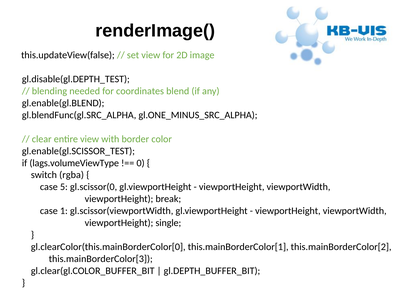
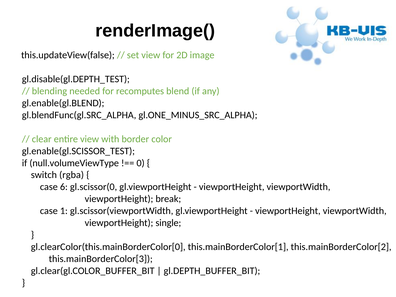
coordinates: coordinates -> recomputes
lags.volumeViewType: lags.volumeViewType -> null.volumeViewType
5: 5 -> 6
